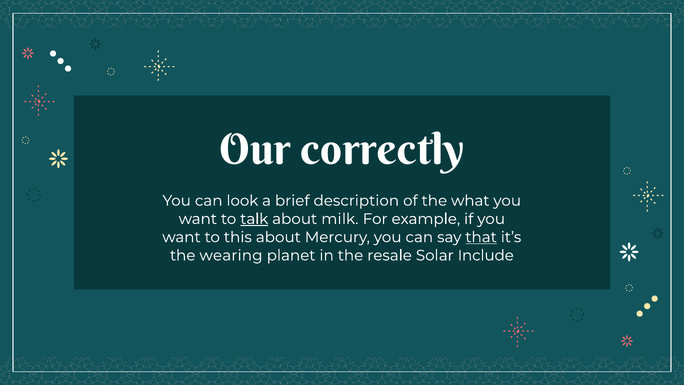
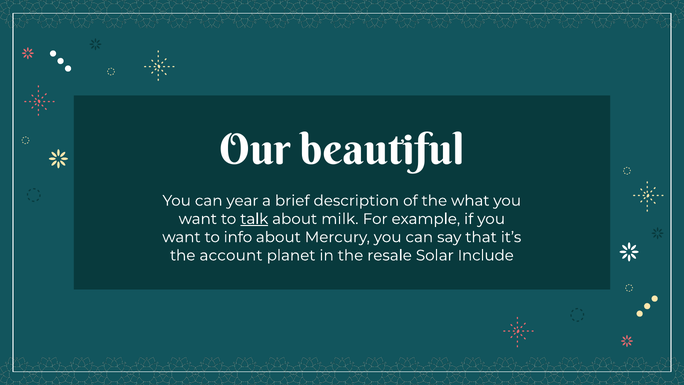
correctly: correctly -> beautiful
look: look -> year
this: this -> info
that underline: present -> none
wearing: wearing -> account
